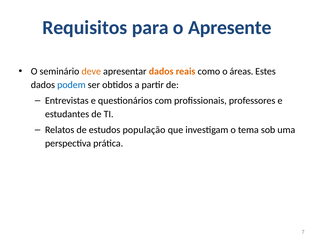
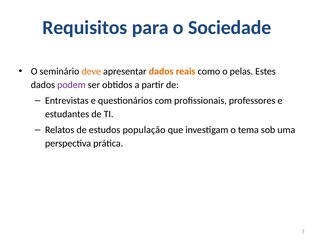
Apresente: Apresente -> Sociedade
áreas: áreas -> pelas
podem colour: blue -> purple
